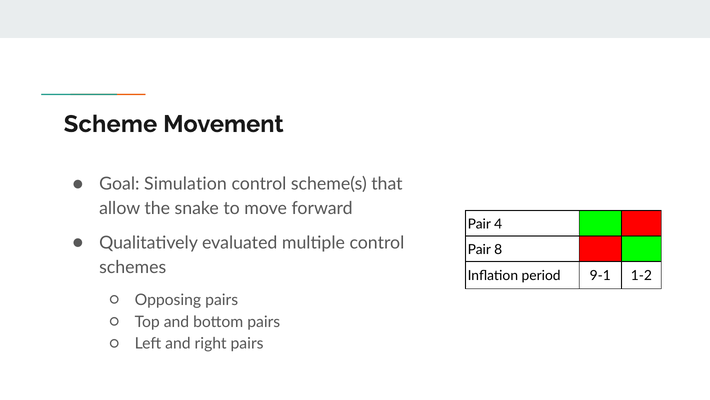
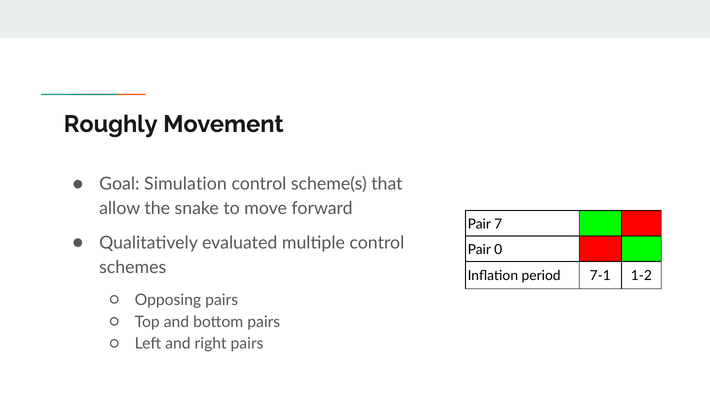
Scheme: Scheme -> Roughly
4: 4 -> 7
8: 8 -> 0
9-1: 9-1 -> 7-1
